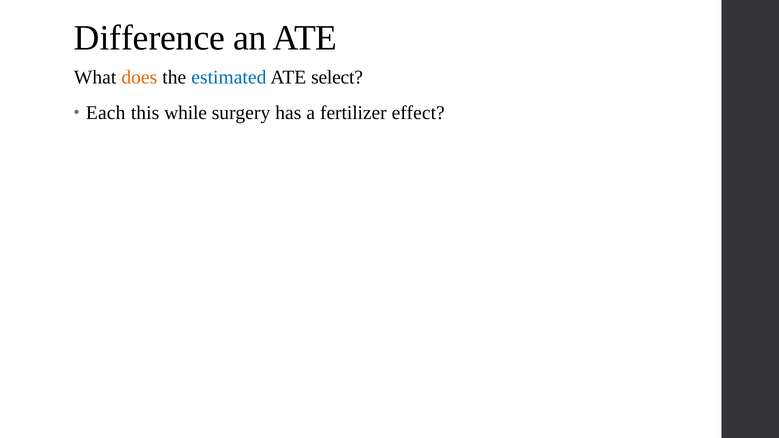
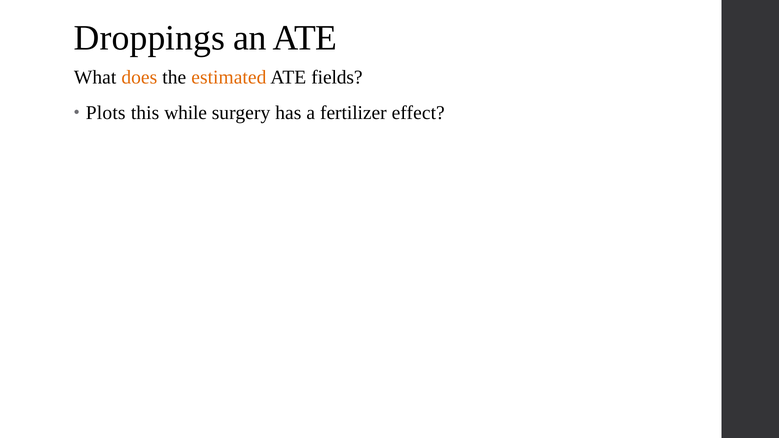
Difference: Difference -> Droppings
estimated colour: blue -> orange
select: select -> fields
Each: Each -> Plots
